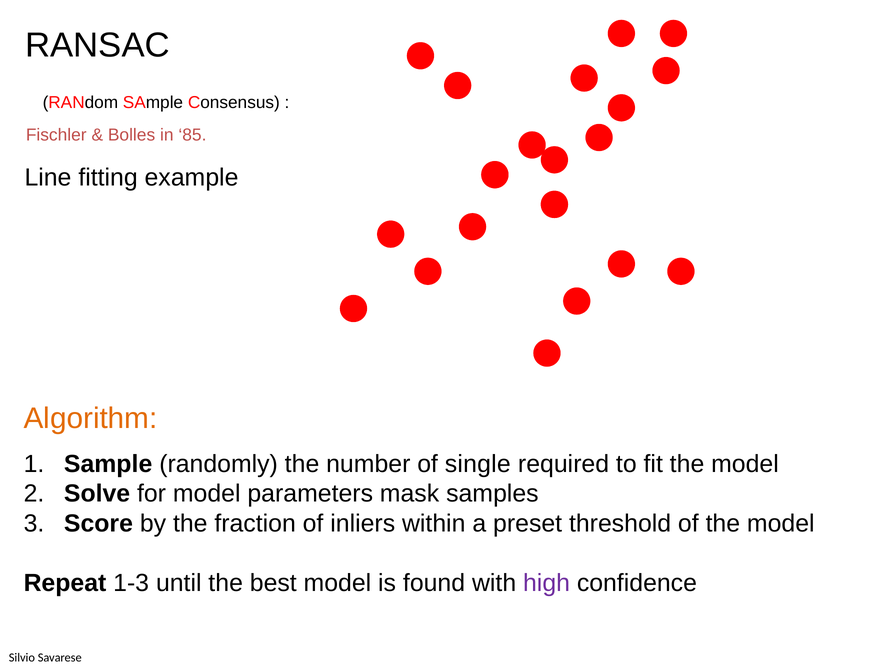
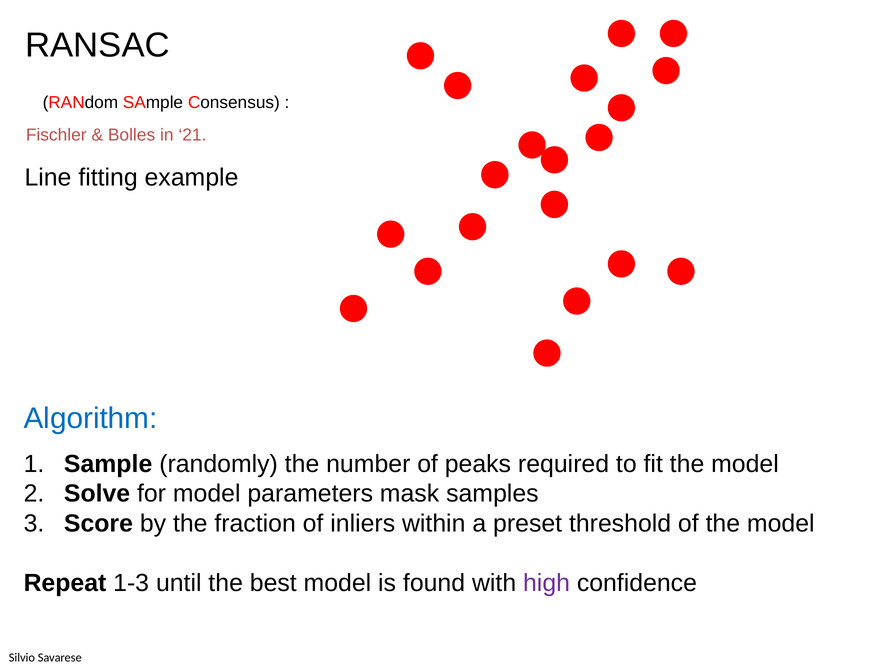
85: 85 -> 21
Algorithm colour: orange -> blue
single: single -> peaks
